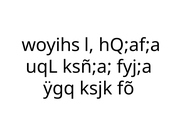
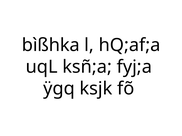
woyihs: woyihs -> bìßhka
